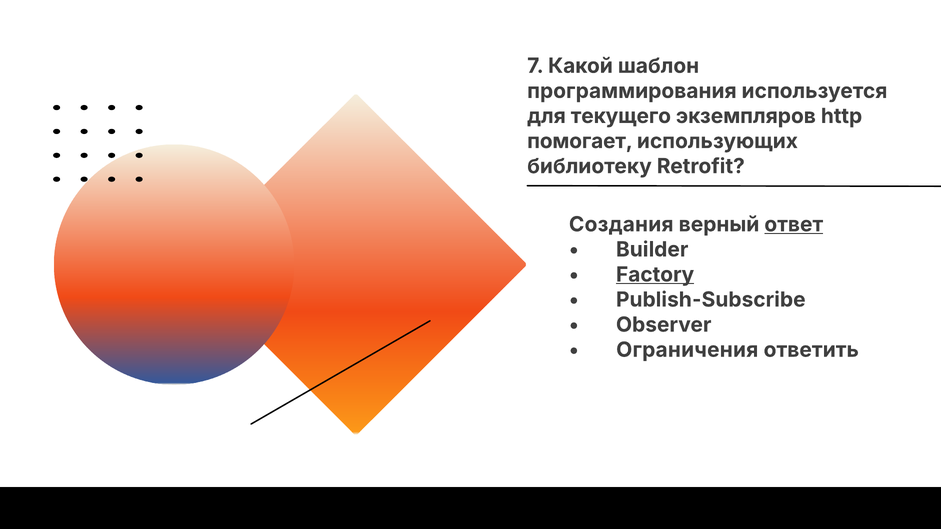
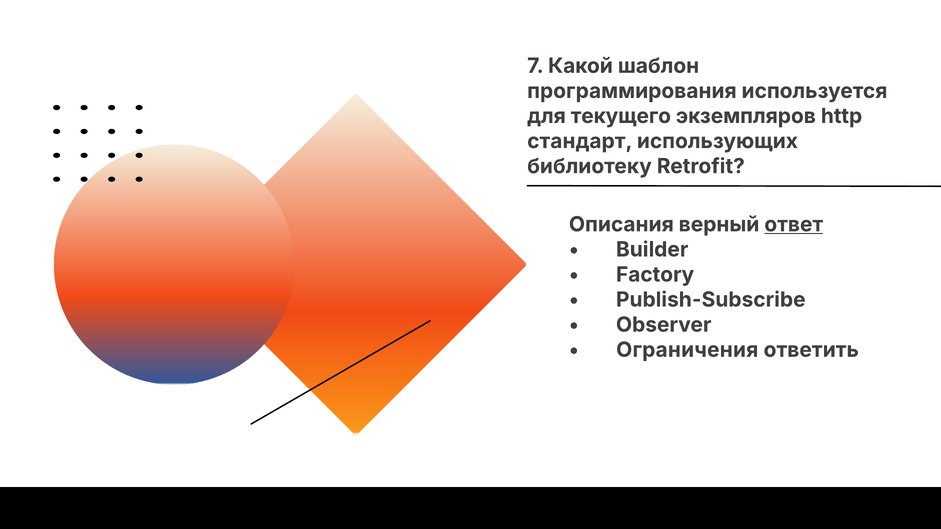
помогает: помогает -> стандарт
Создания: Создания -> Описания
Factory underline: present -> none
